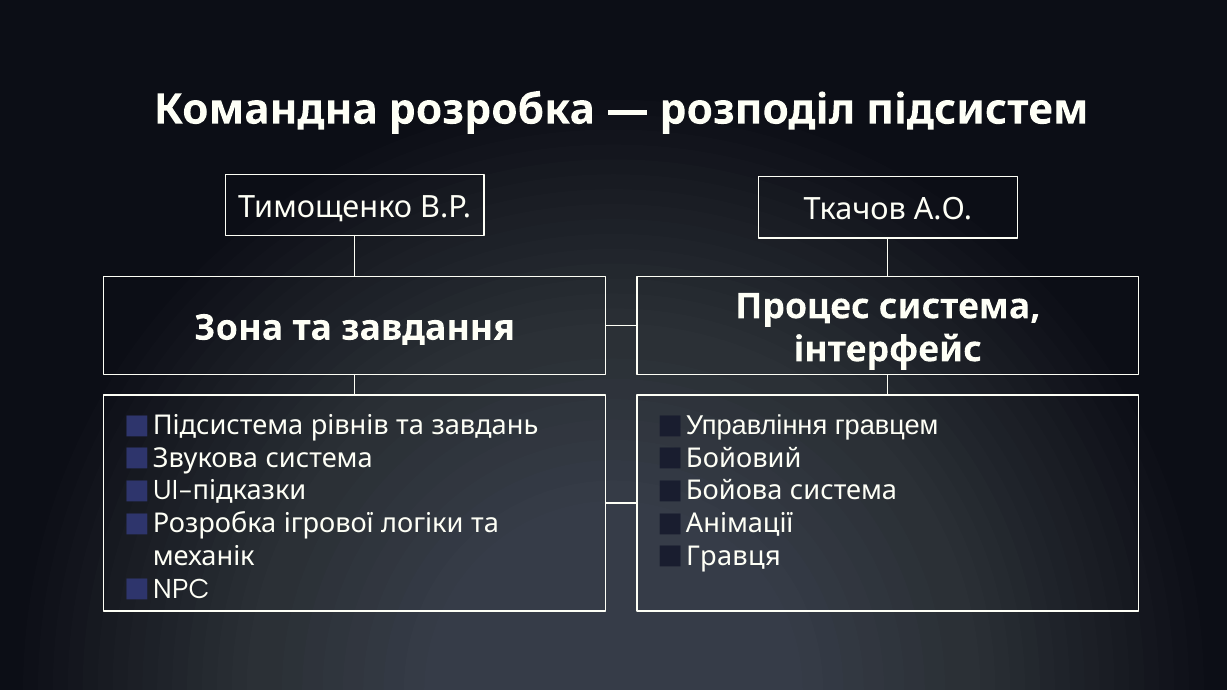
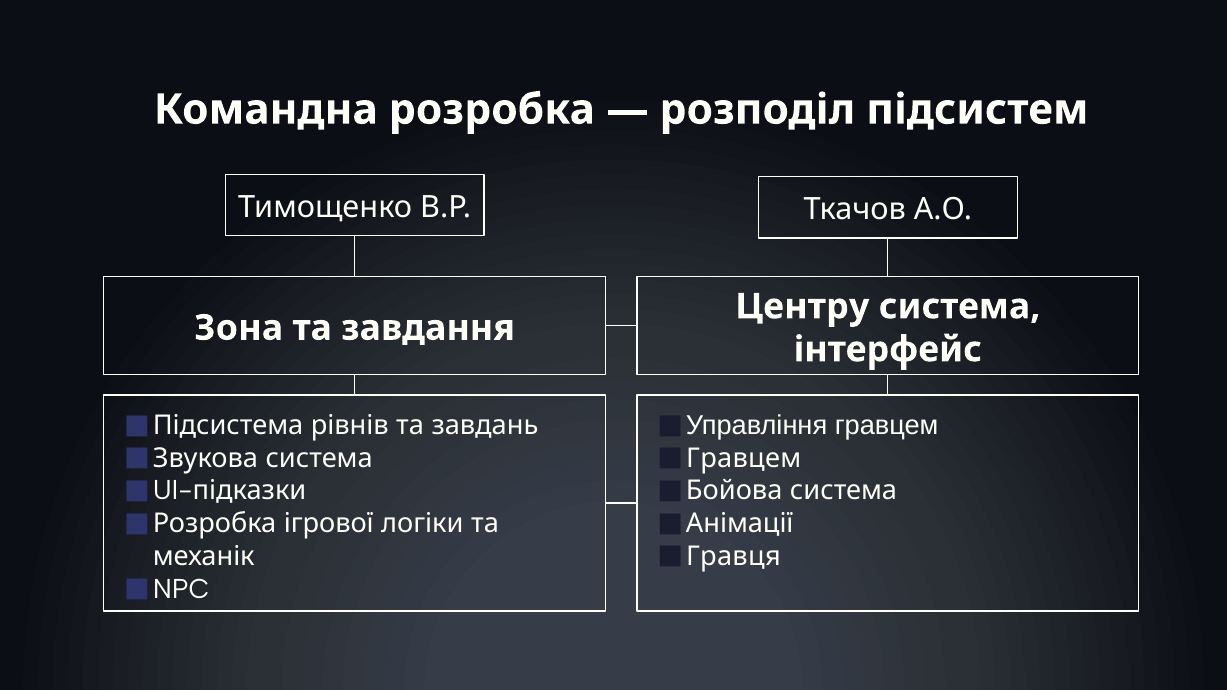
Процес: Процес -> Центру
Бойовий at (744, 458): Бойовий -> Гравцем
